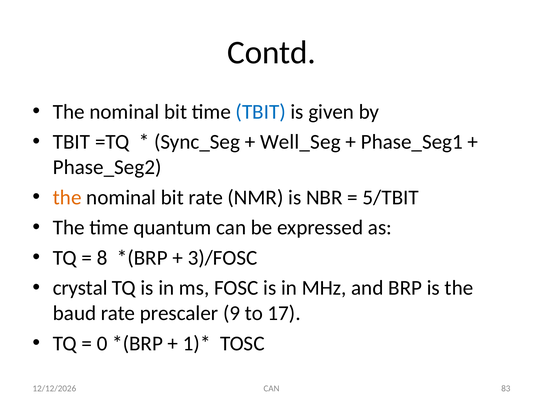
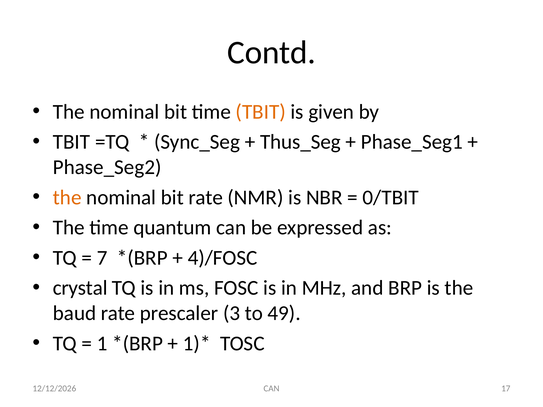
TBIT at (261, 112) colour: blue -> orange
Well_Seg: Well_Seg -> Thus_Seg
5/TBIT: 5/TBIT -> 0/TBIT
8: 8 -> 7
3)/FOSC: 3)/FOSC -> 4)/FOSC
9: 9 -> 3
17: 17 -> 49
0: 0 -> 1
83: 83 -> 17
